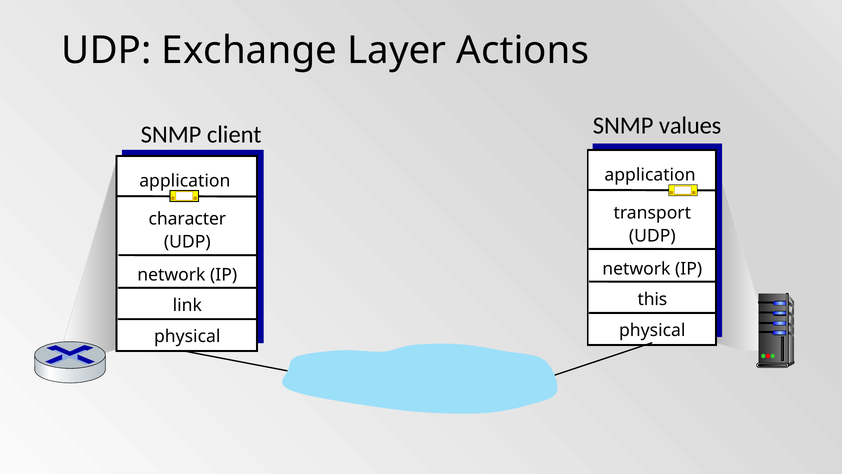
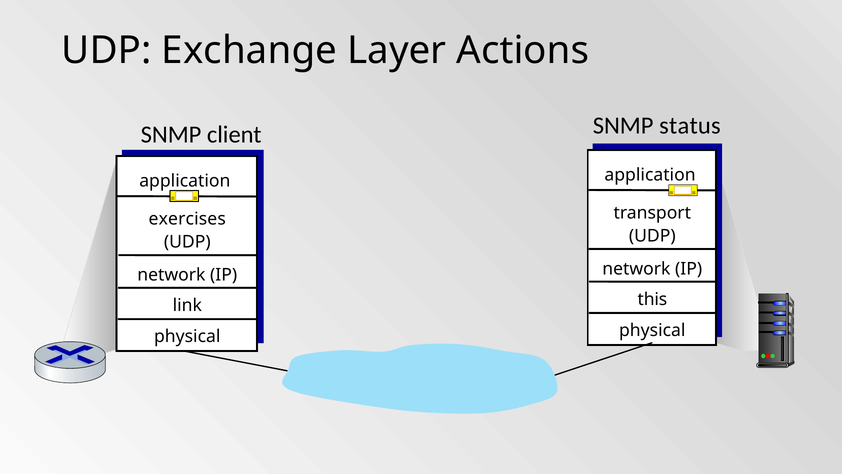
values: values -> status
character: character -> exercises
